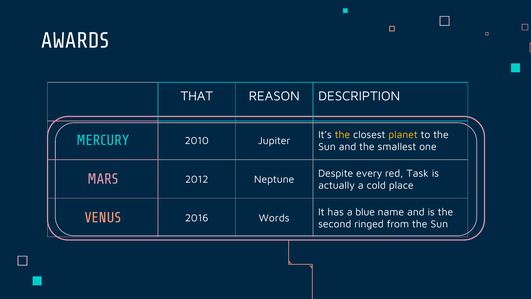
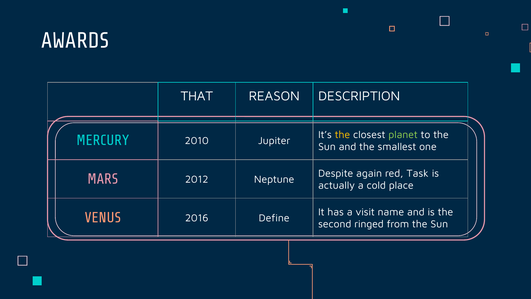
planet colour: yellow -> light green
every: every -> again
blue: blue -> visit
Words: Words -> Define
